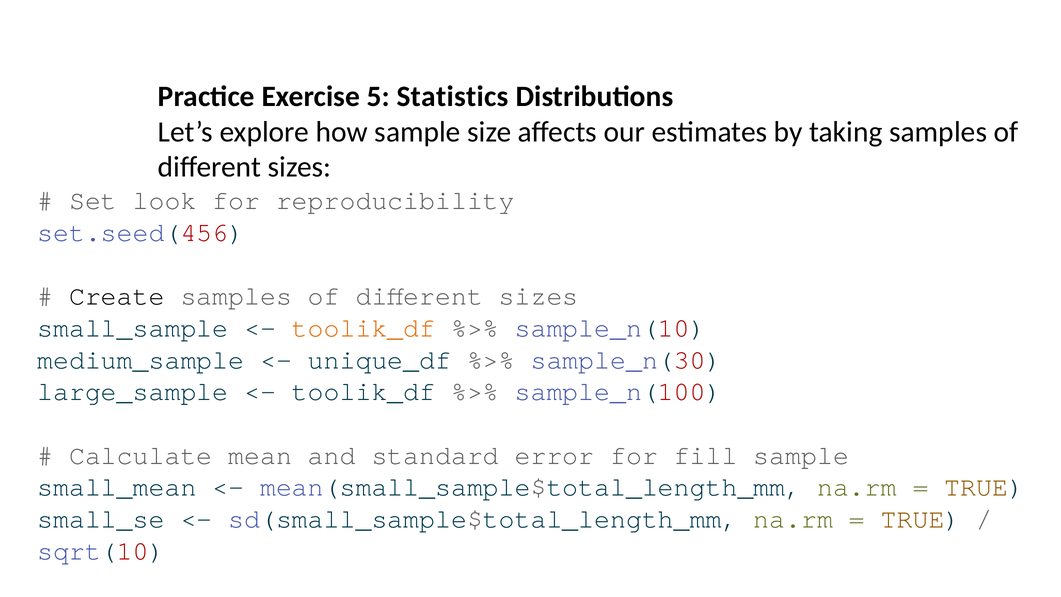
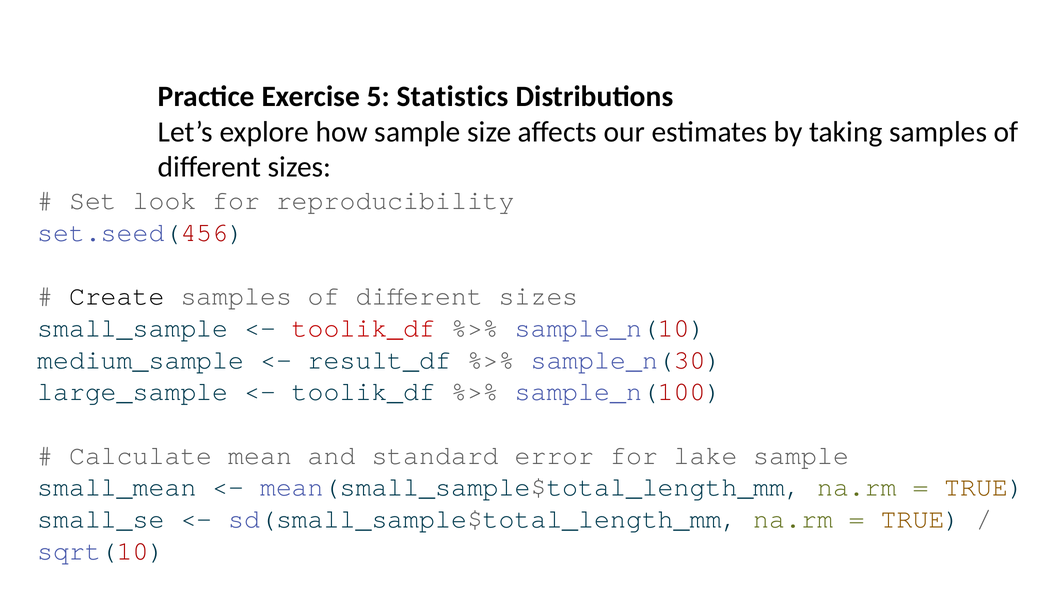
toolik_df at (364, 328) colour: orange -> red
unique_df: unique_df -> result_df
fill: fill -> lake
